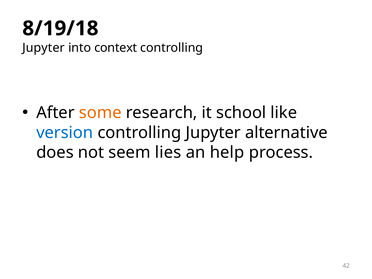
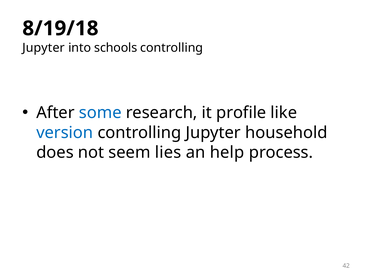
context: context -> schools
some colour: orange -> blue
school: school -> profile
alternative: alternative -> household
